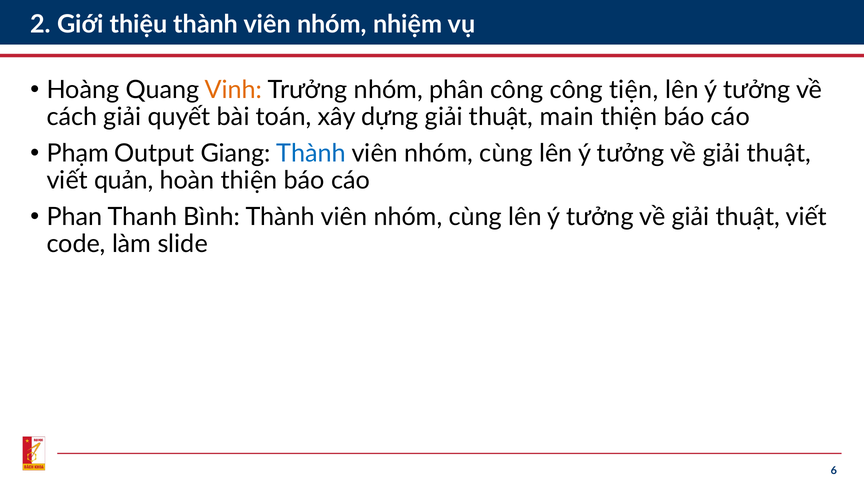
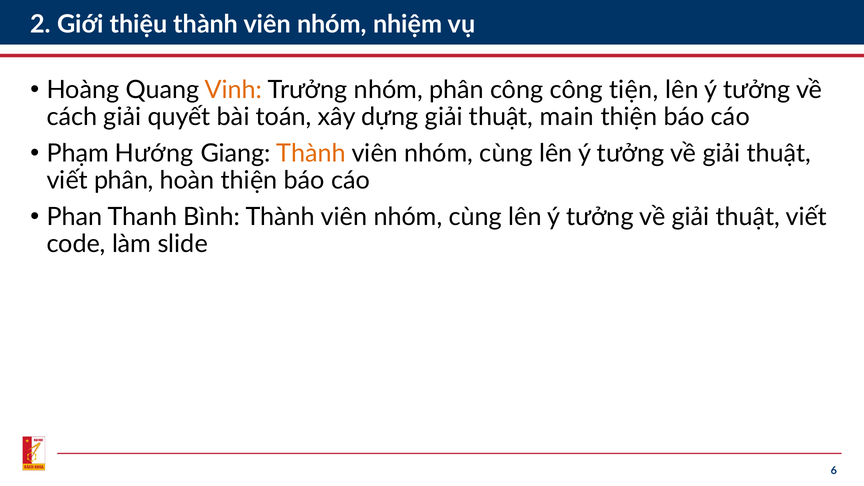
Output: Output -> Hướng
Thành at (311, 153) colour: blue -> orange
viết quản: quản -> phân
